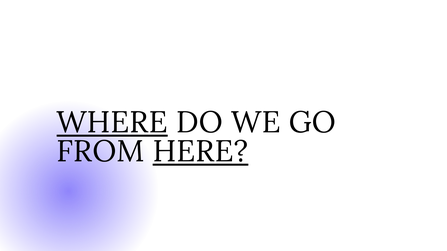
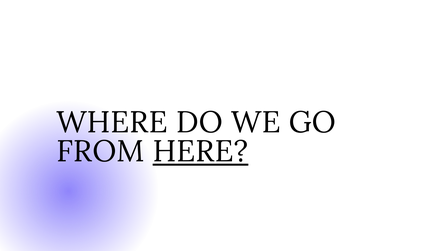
WHERE underline: present -> none
